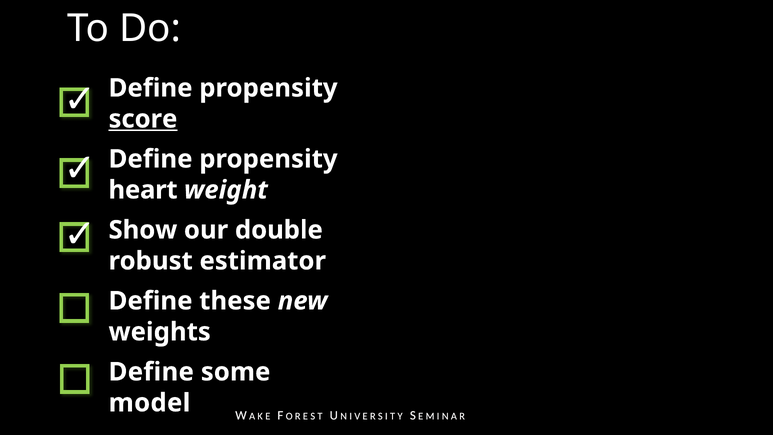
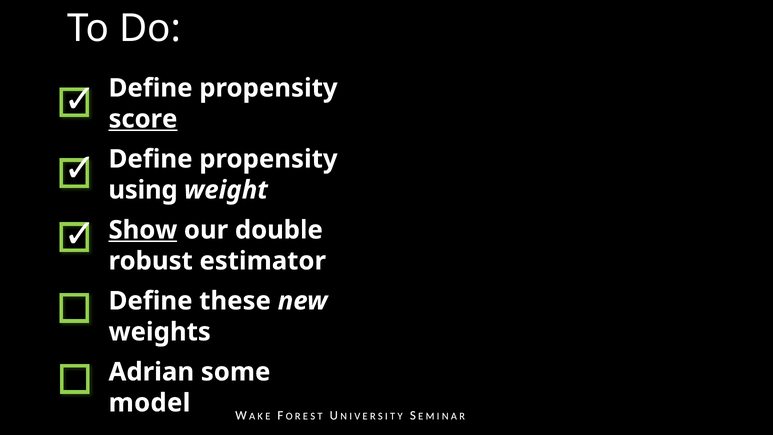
heart: heart -> using
Show underline: none -> present
Define at (151, 372): Define -> Adrian
